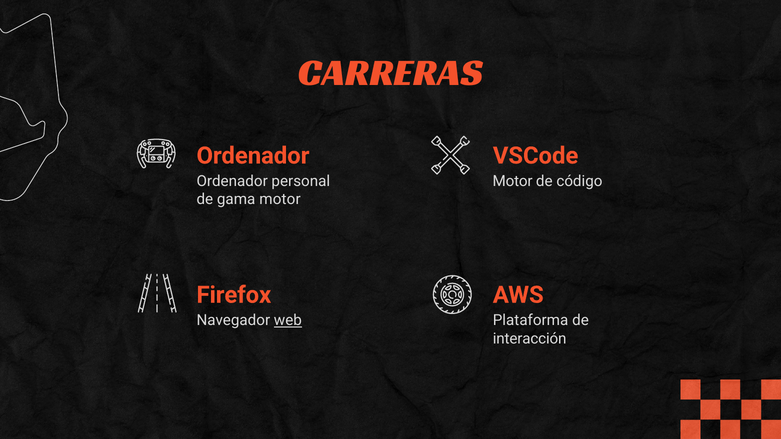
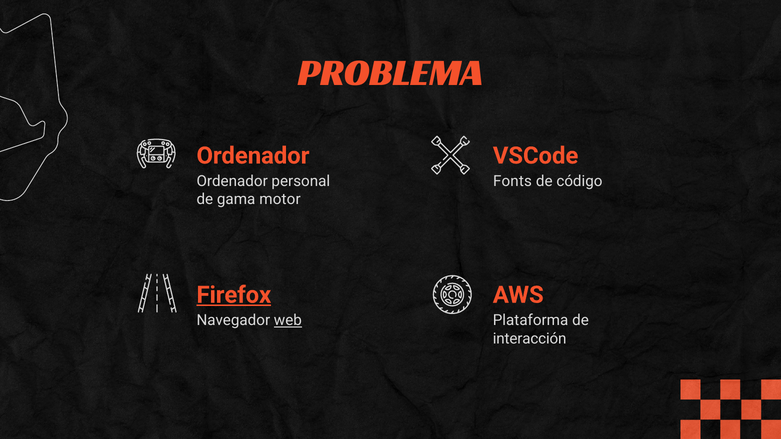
CARRERAS: CARRERAS -> PROBLEMA
Motor at (513, 181): Motor -> Fonts
Firefox underline: none -> present
